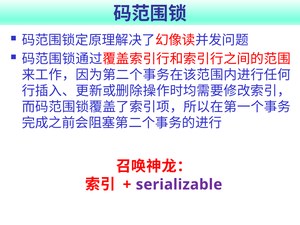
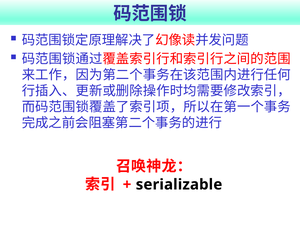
serializable colour: purple -> black
